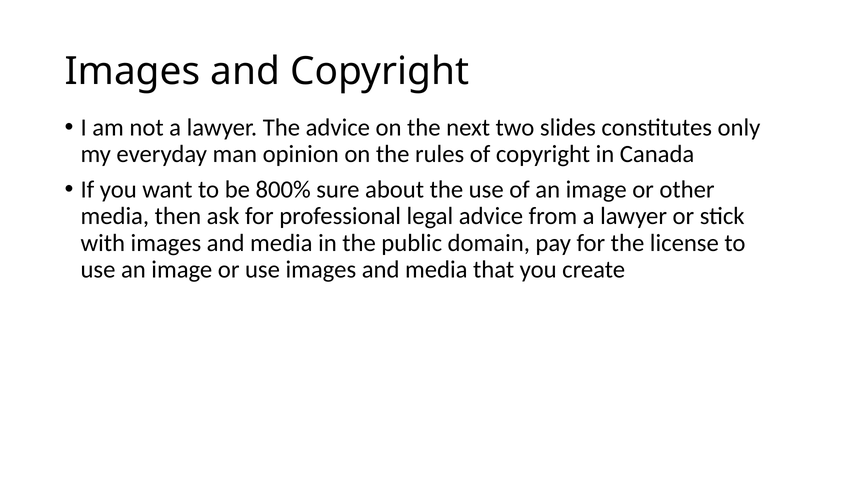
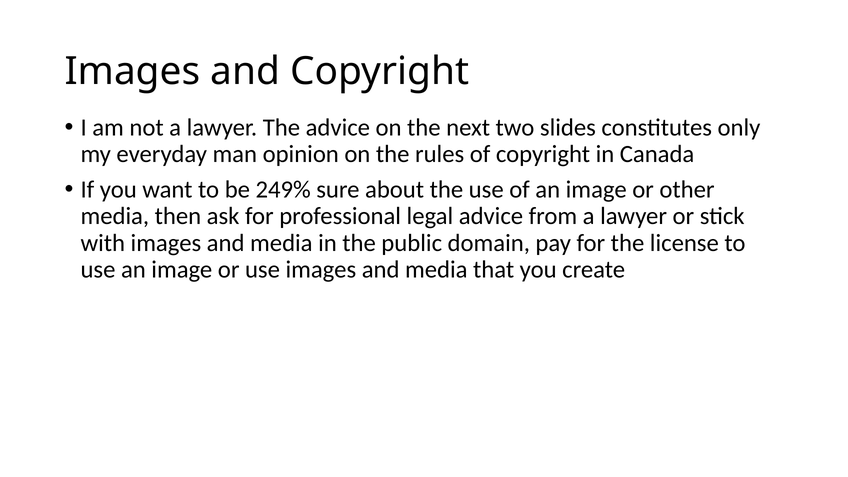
800%: 800% -> 249%
